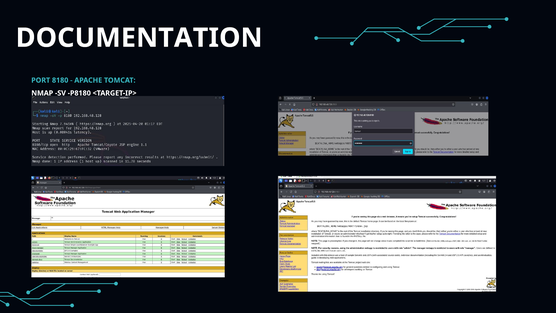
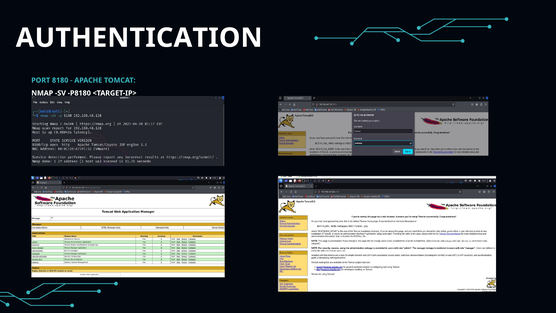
DOCUMENTATION: DOCUMENTATION -> AUTHENTICATION
